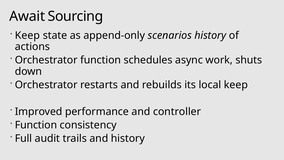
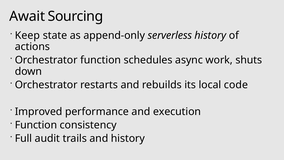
scenarios: scenarios -> serverless
local keep: keep -> code
controller: controller -> execution
